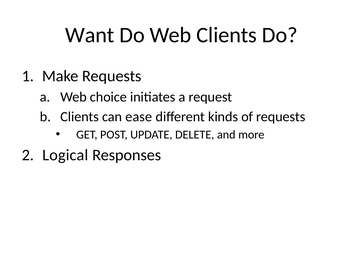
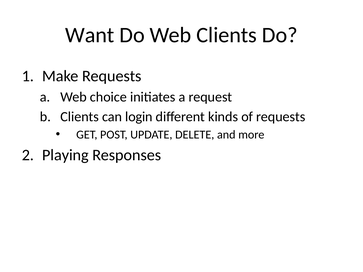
ease: ease -> login
Logical: Logical -> Playing
